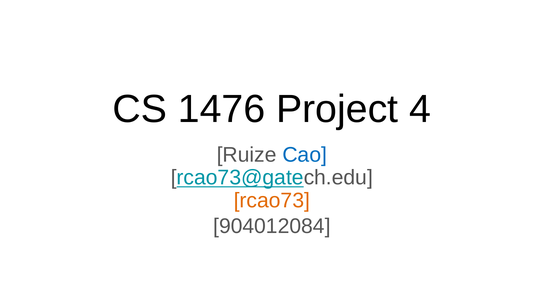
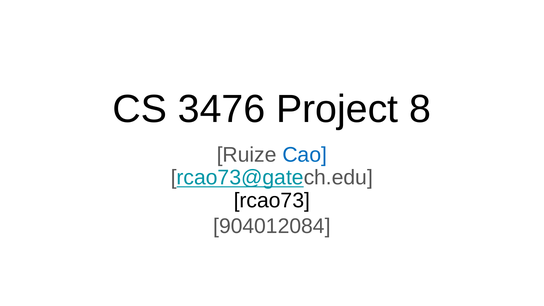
1476: 1476 -> 3476
4: 4 -> 8
rcao73 colour: orange -> black
